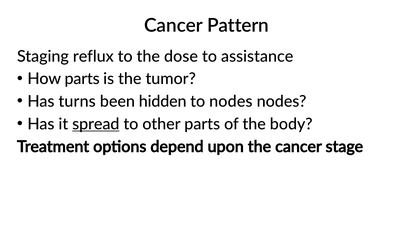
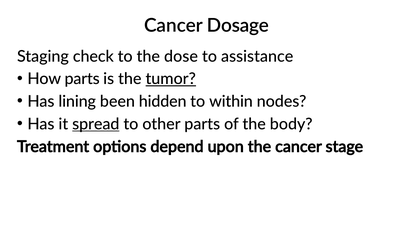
Pattern: Pattern -> Dosage
reflux: reflux -> check
tumor underline: none -> present
turns: turns -> lining
to nodes: nodes -> within
